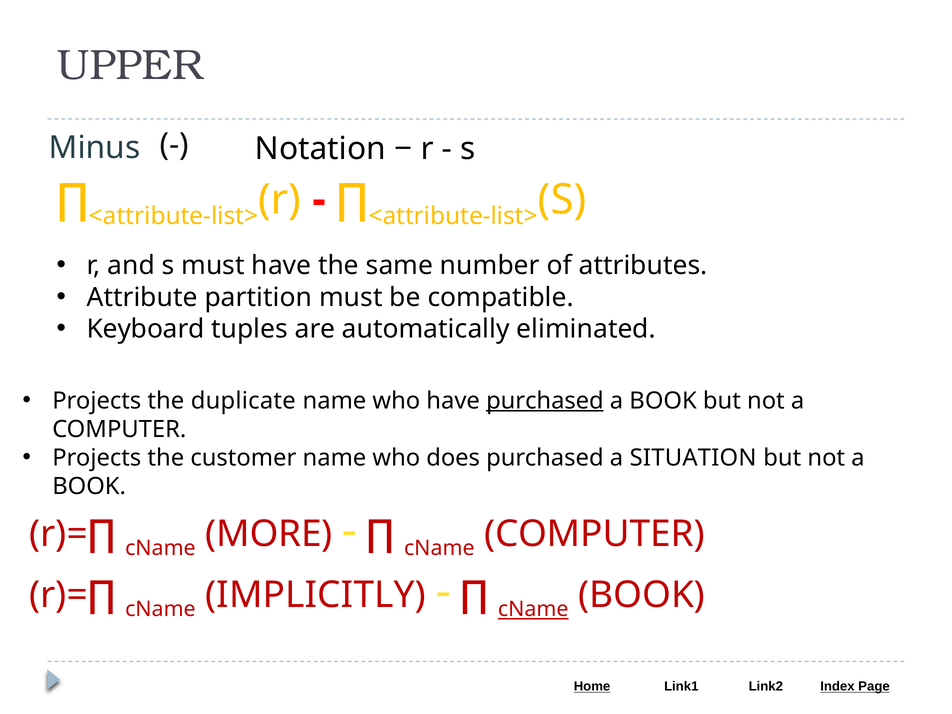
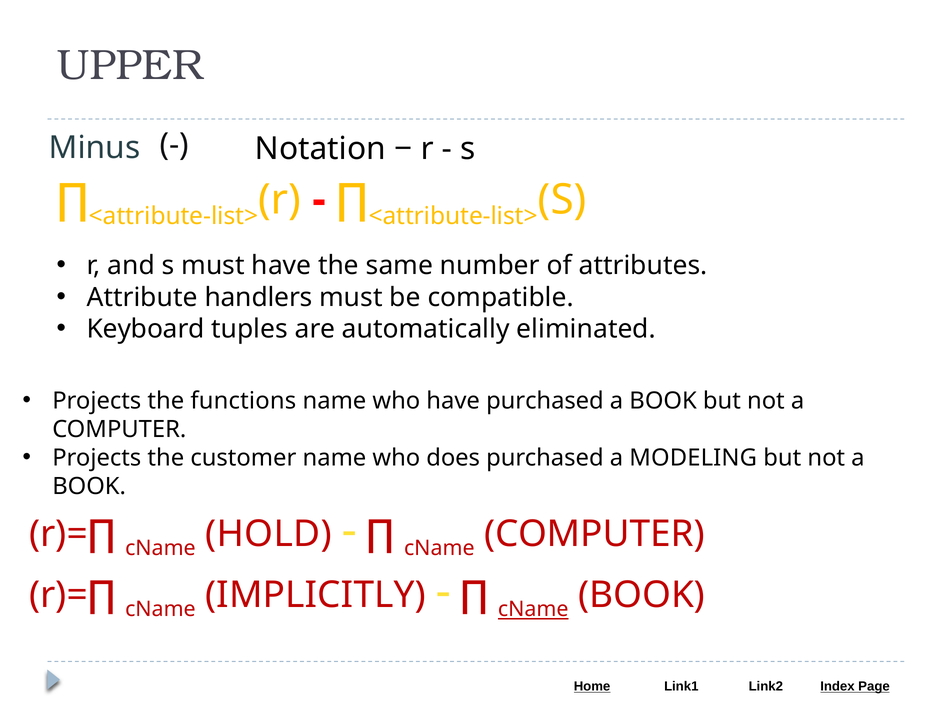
partition: partition -> handlers
duplicate: duplicate -> functions
purchased at (545, 401) underline: present -> none
SITUATION: SITUATION -> MODELING
MORE: MORE -> HOLD
